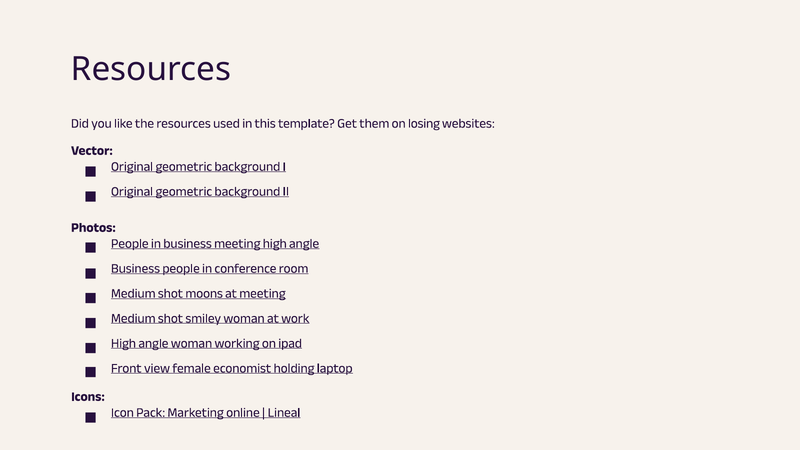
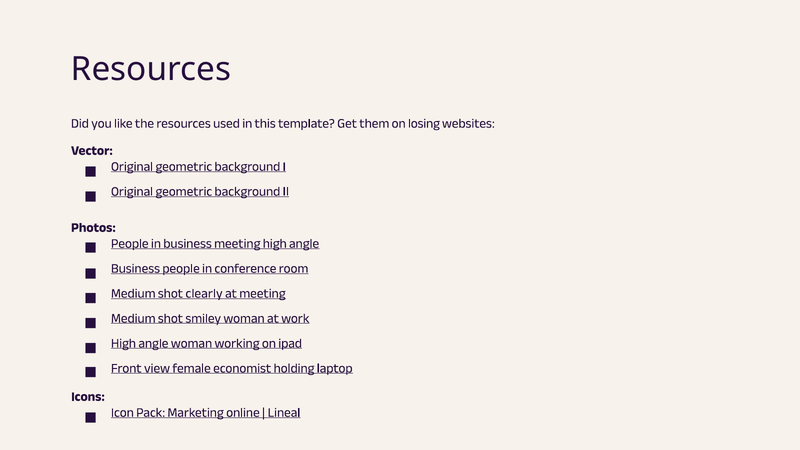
moons: moons -> clearly
